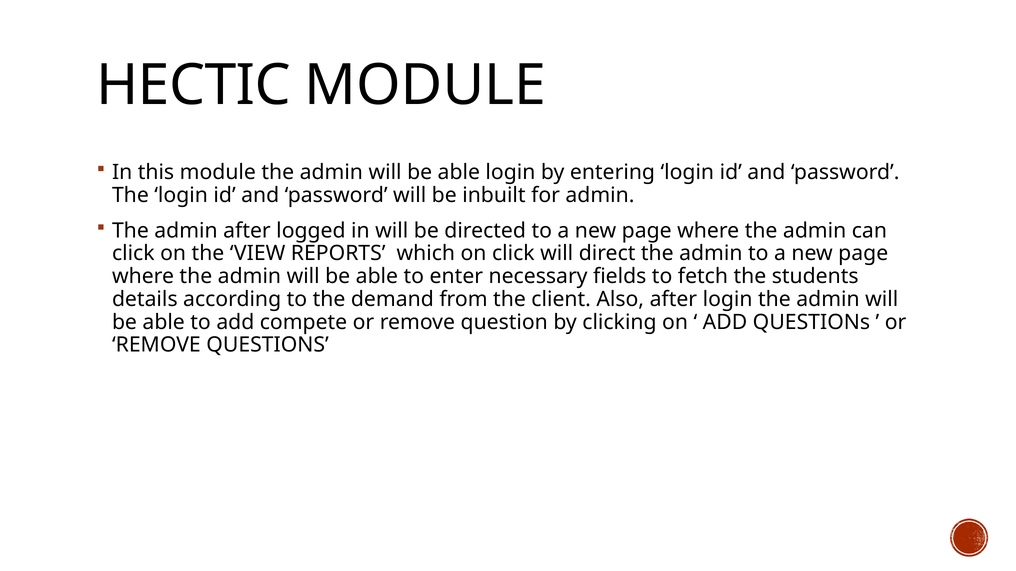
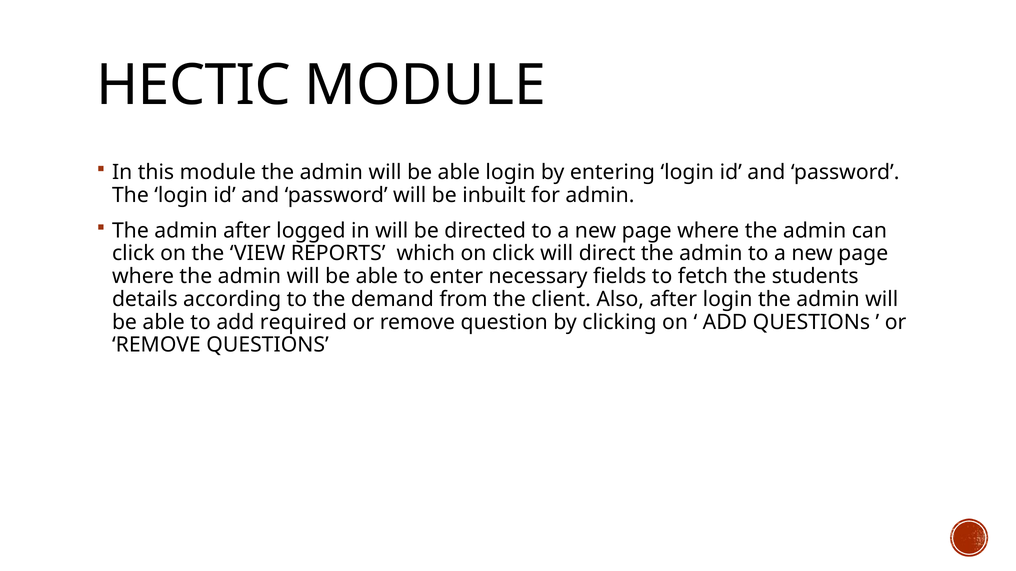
compete: compete -> required
